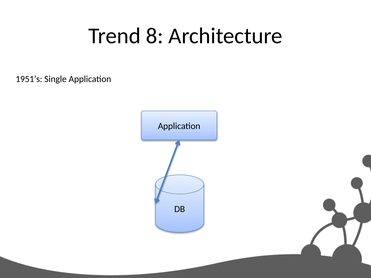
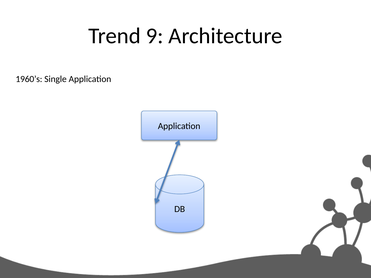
8: 8 -> 9
1951’s: 1951’s -> 1960’s
